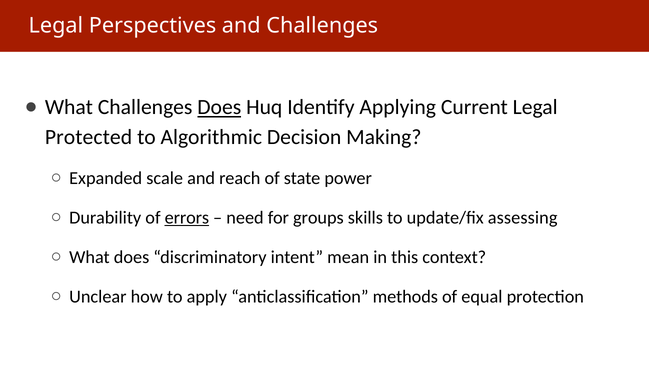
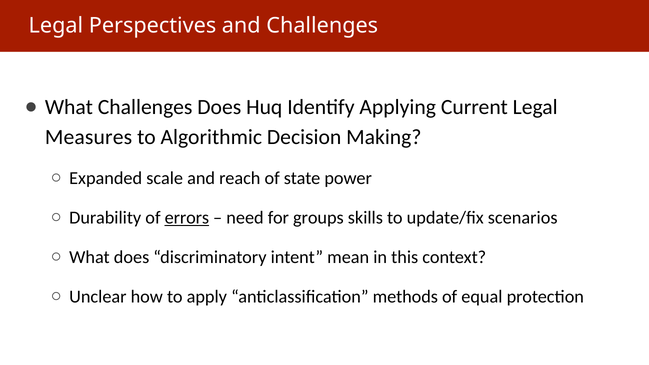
Does at (219, 107) underline: present -> none
Protected: Protected -> Measures
assessing: assessing -> scenarios
